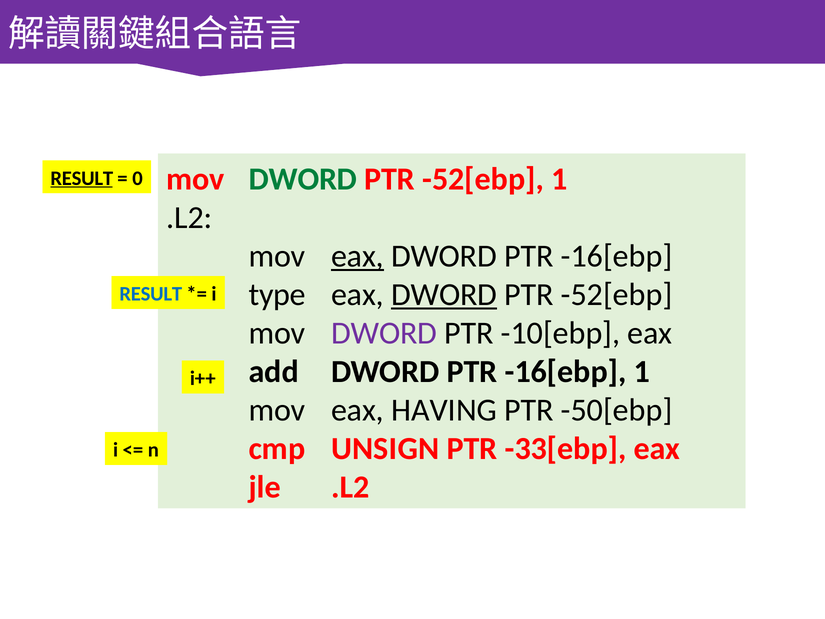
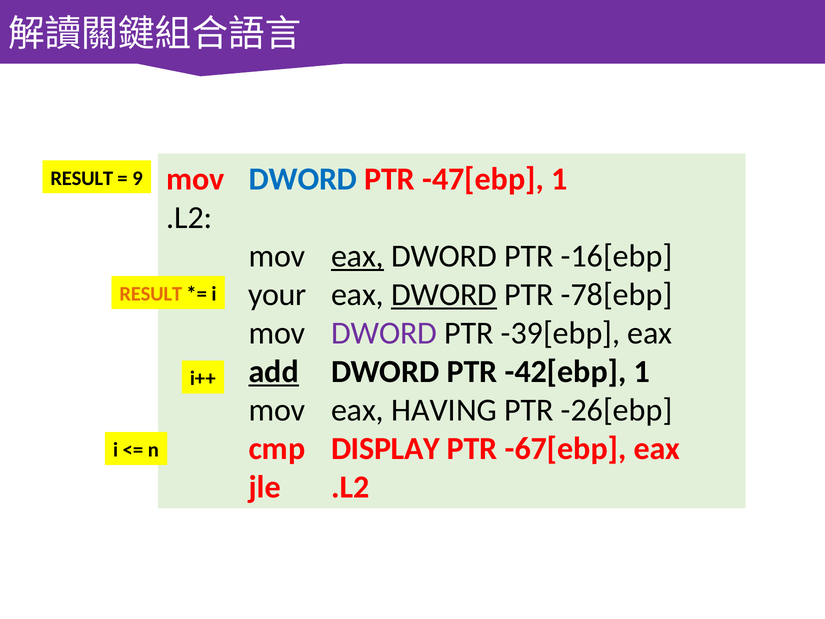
DWORD at (303, 179) colour: green -> blue
-52[ebp at (483, 179): -52[ebp -> -47[ebp
RESULT at (82, 178) underline: present -> none
0: 0 -> 9
type: type -> your
-52[ebp at (617, 294): -52[ebp -> -78[ebp
RESULT at (151, 294) colour: blue -> orange
-10[ebp: -10[ebp -> -39[ebp
add underline: none -> present
-16[ebp at (566, 372): -16[ebp -> -42[ebp
-50[ebp: -50[ebp -> -26[ebp
UNSIGN: UNSIGN -> DISPLAY
-33[ebp: -33[ebp -> -67[ebp
